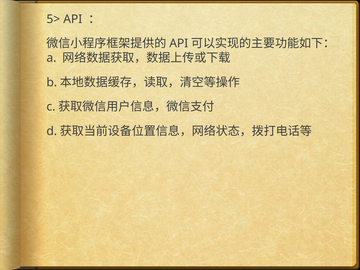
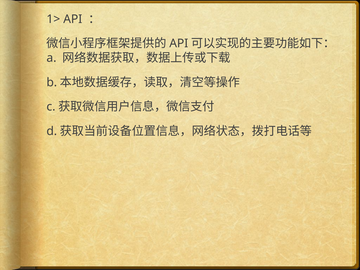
5>: 5> -> 1>
